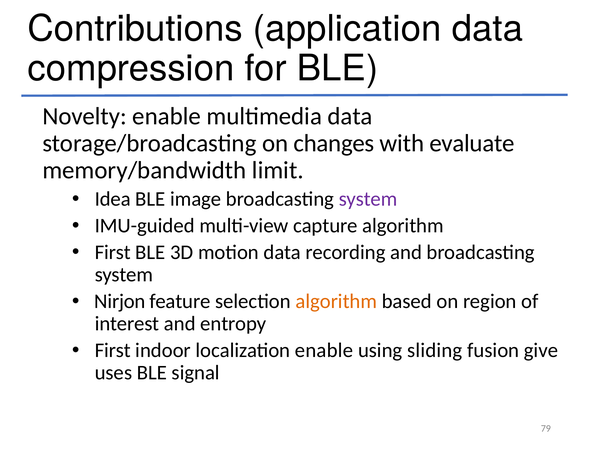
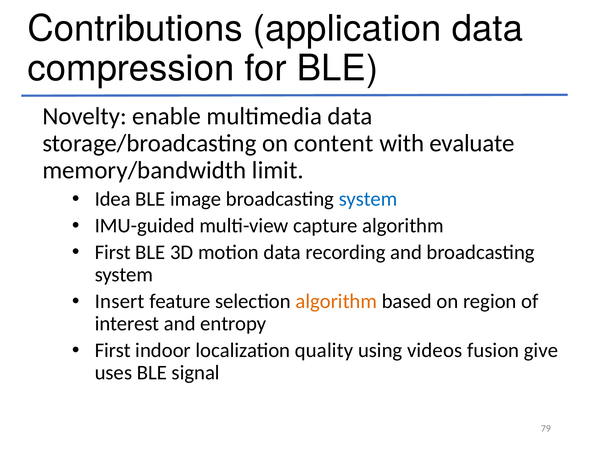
changes: changes -> content
system at (368, 199) colour: purple -> blue
Nirjon: Nirjon -> Insert
localization enable: enable -> quality
sliding: sliding -> videos
